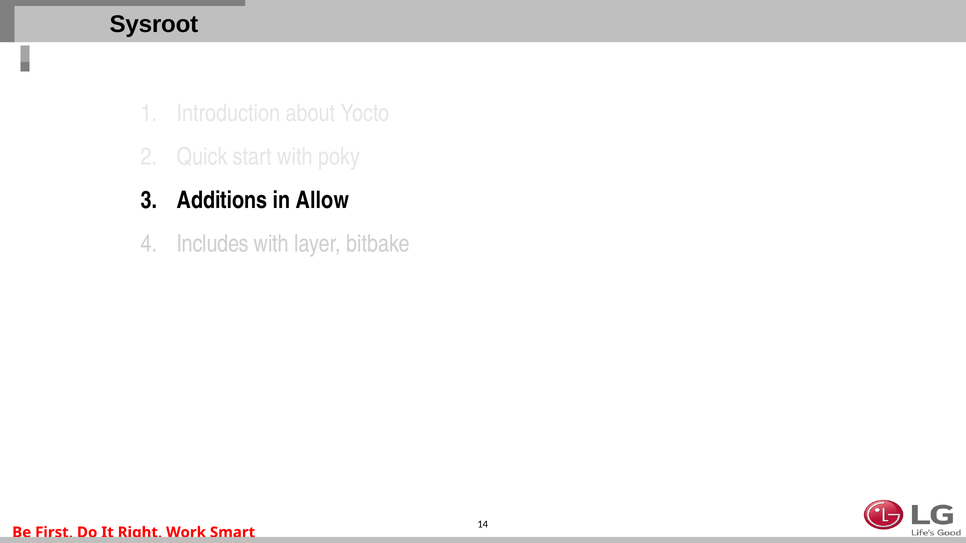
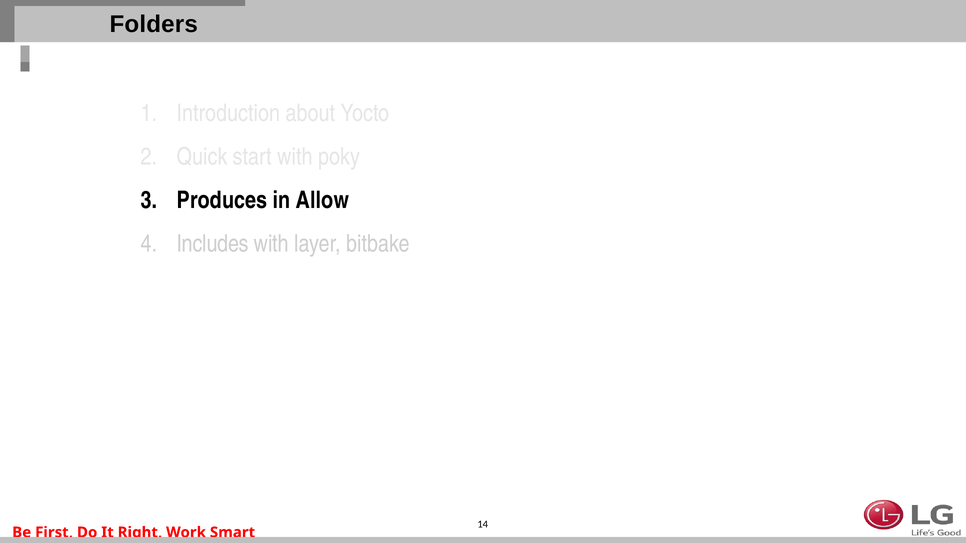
Sysroot: Sysroot -> Folders
Additions: Additions -> Produces
